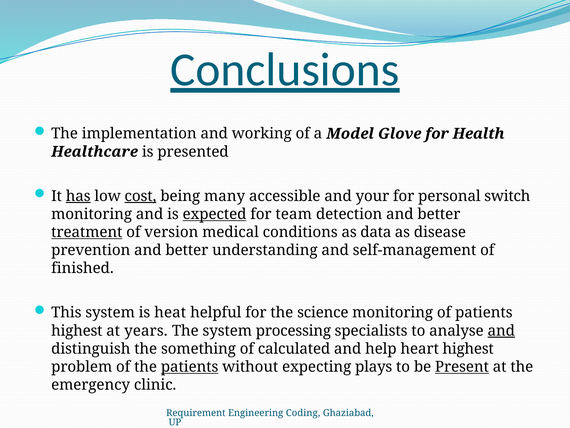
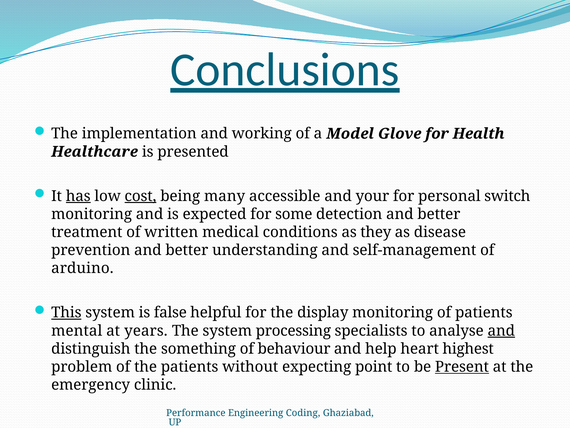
expected underline: present -> none
team: team -> some
treatment underline: present -> none
version: version -> written
data: data -> they
finished: finished -> arduino
This underline: none -> present
heat: heat -> false
science: science -> display
highest at (77, 330): highest -> mental
calculated: calculated -> behaviour
patients at (190, 366) underline: present -> none
plays: plays -> point
Requirement: Requirement -> Performance
